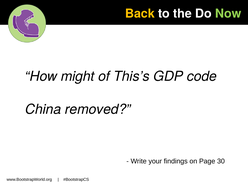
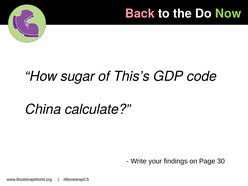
Back colour: yellow -> pink
might: might -> sugar
removed: removed -> calculate
